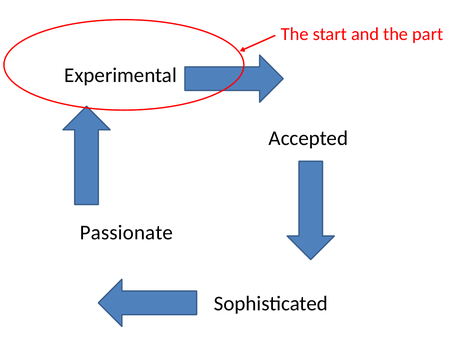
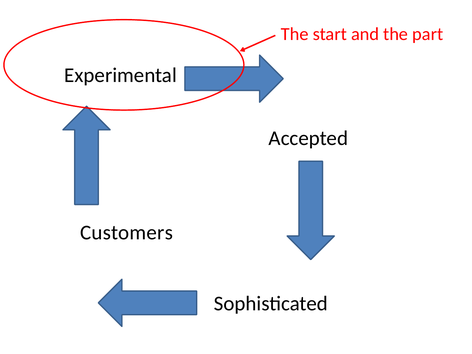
Passionate: Passionate -> Customers
